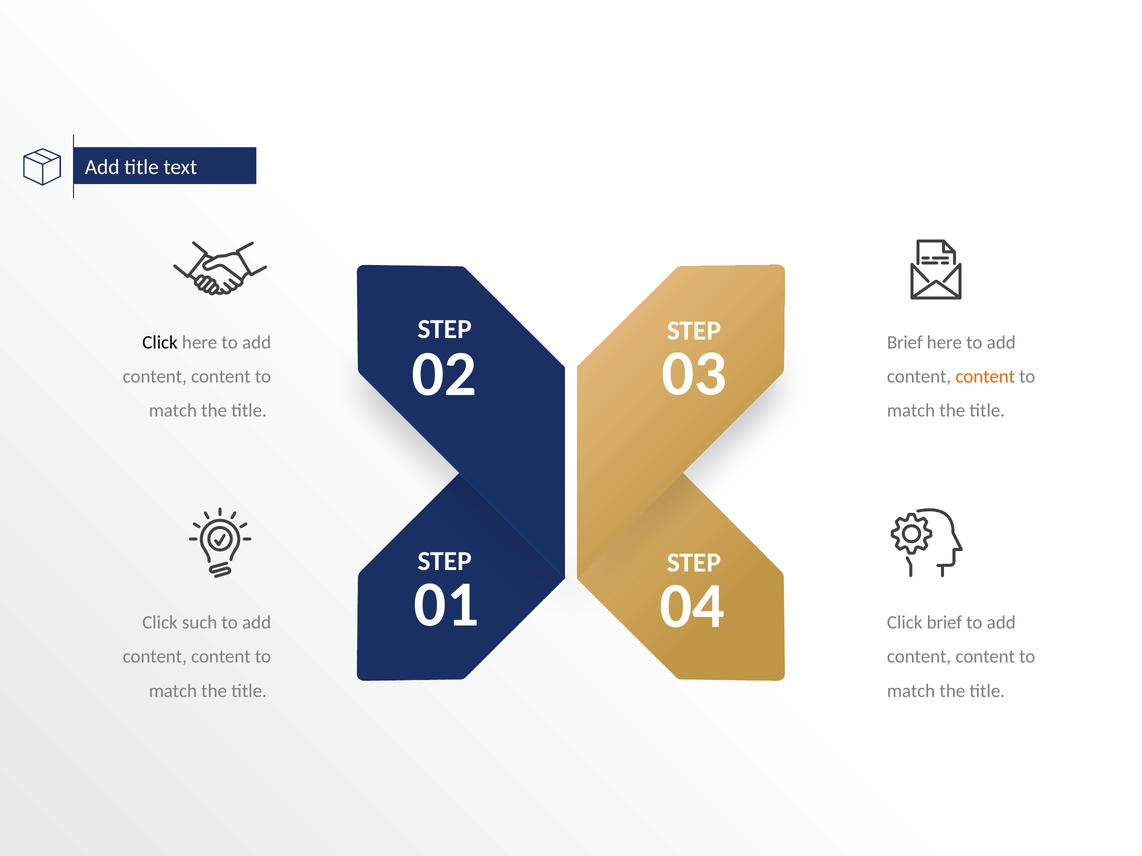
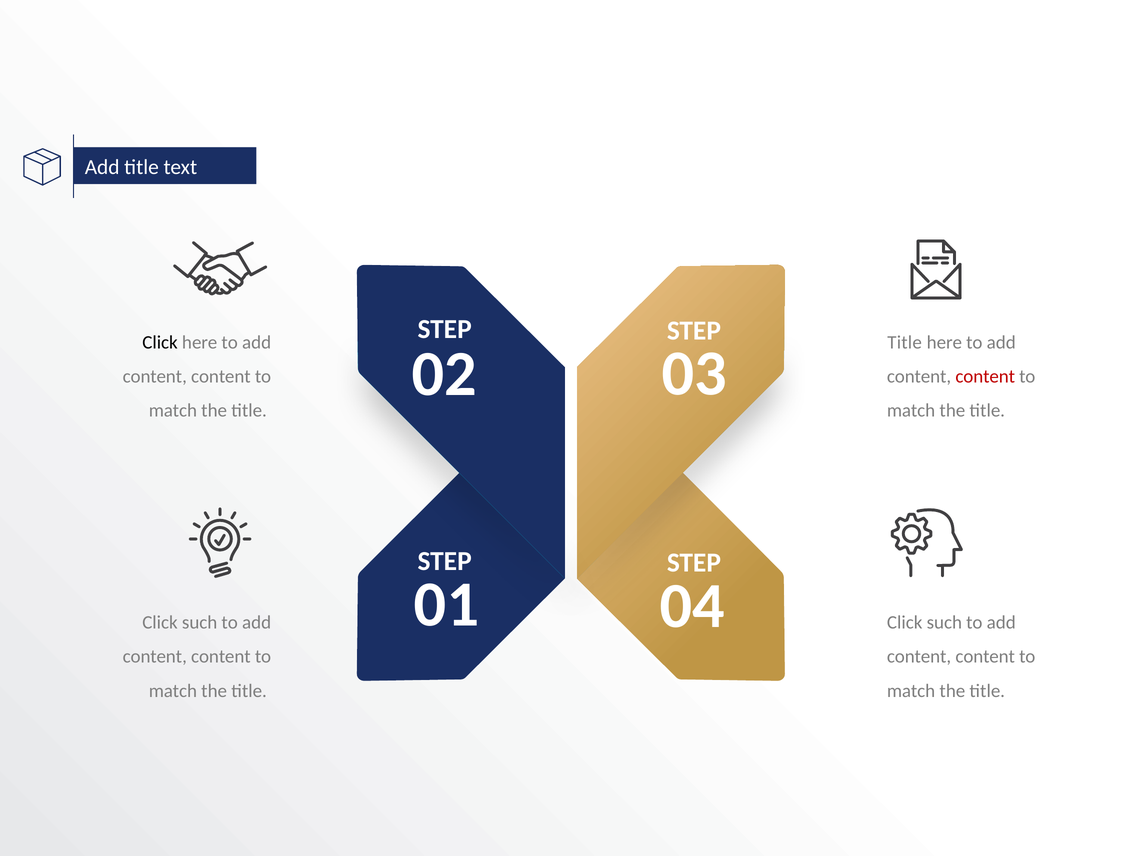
Brief at (905, 342): Brief -> Title
content at (985, 377) colour: orange -> red
brief at (944, 623): brief -> such
